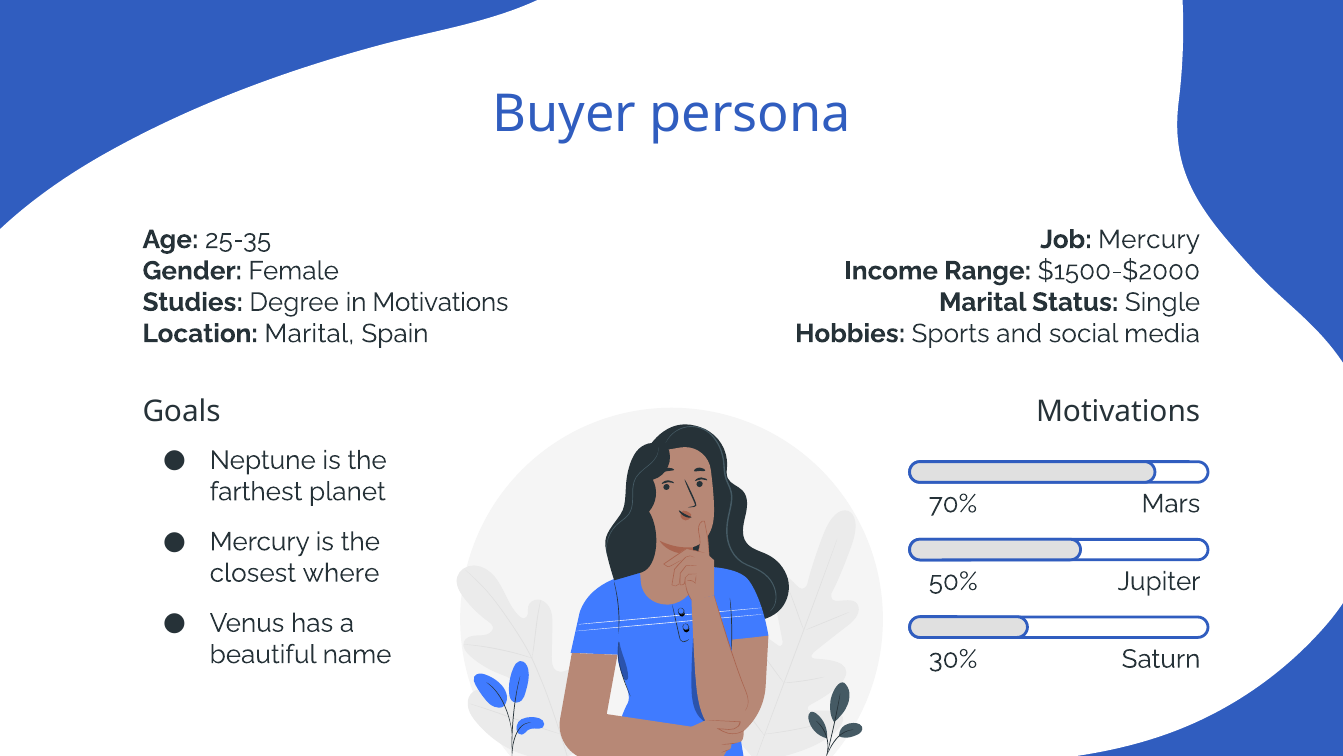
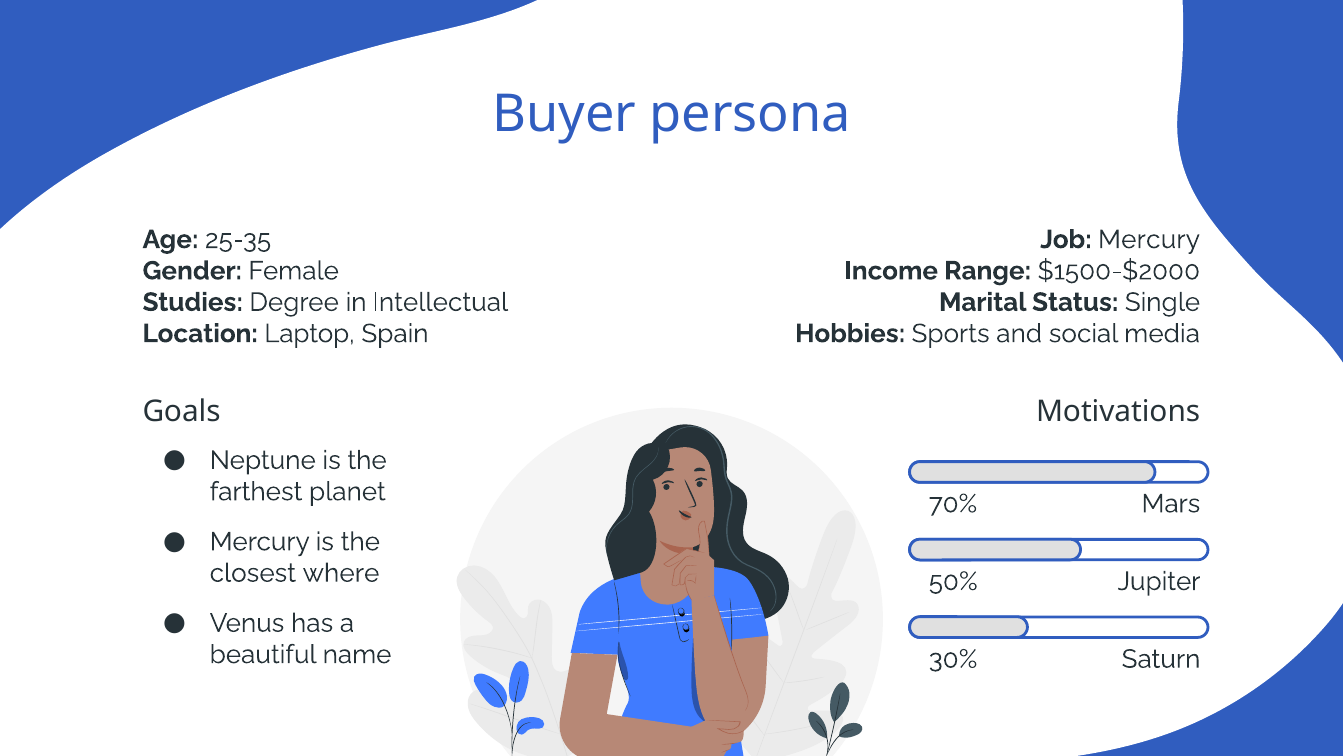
in Motivations: Motivations -> Intellectual
Location Marital: Marital -> Laptop
